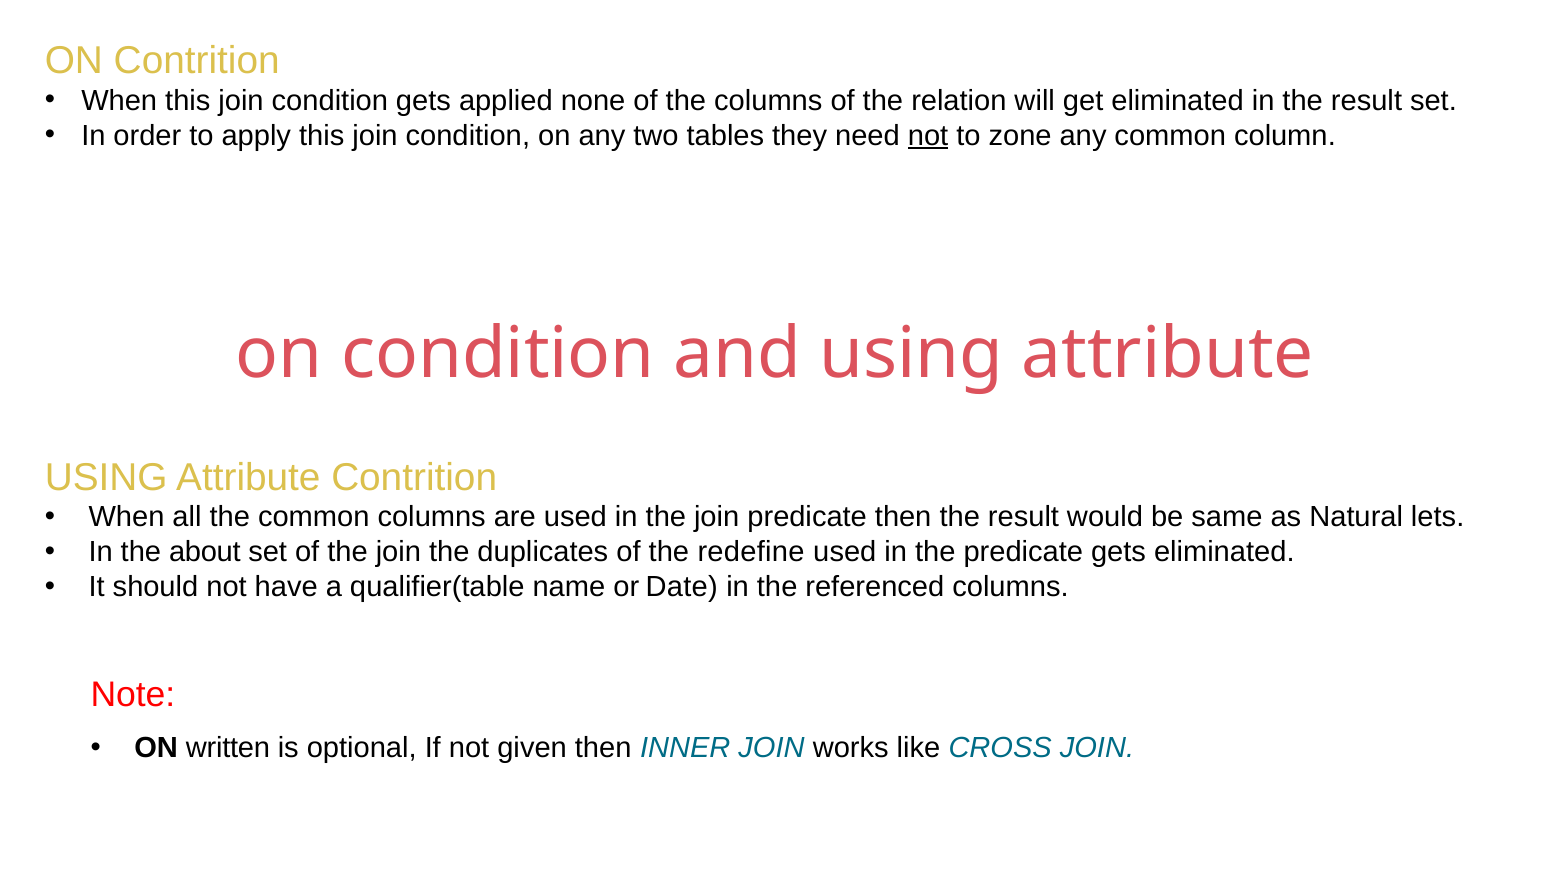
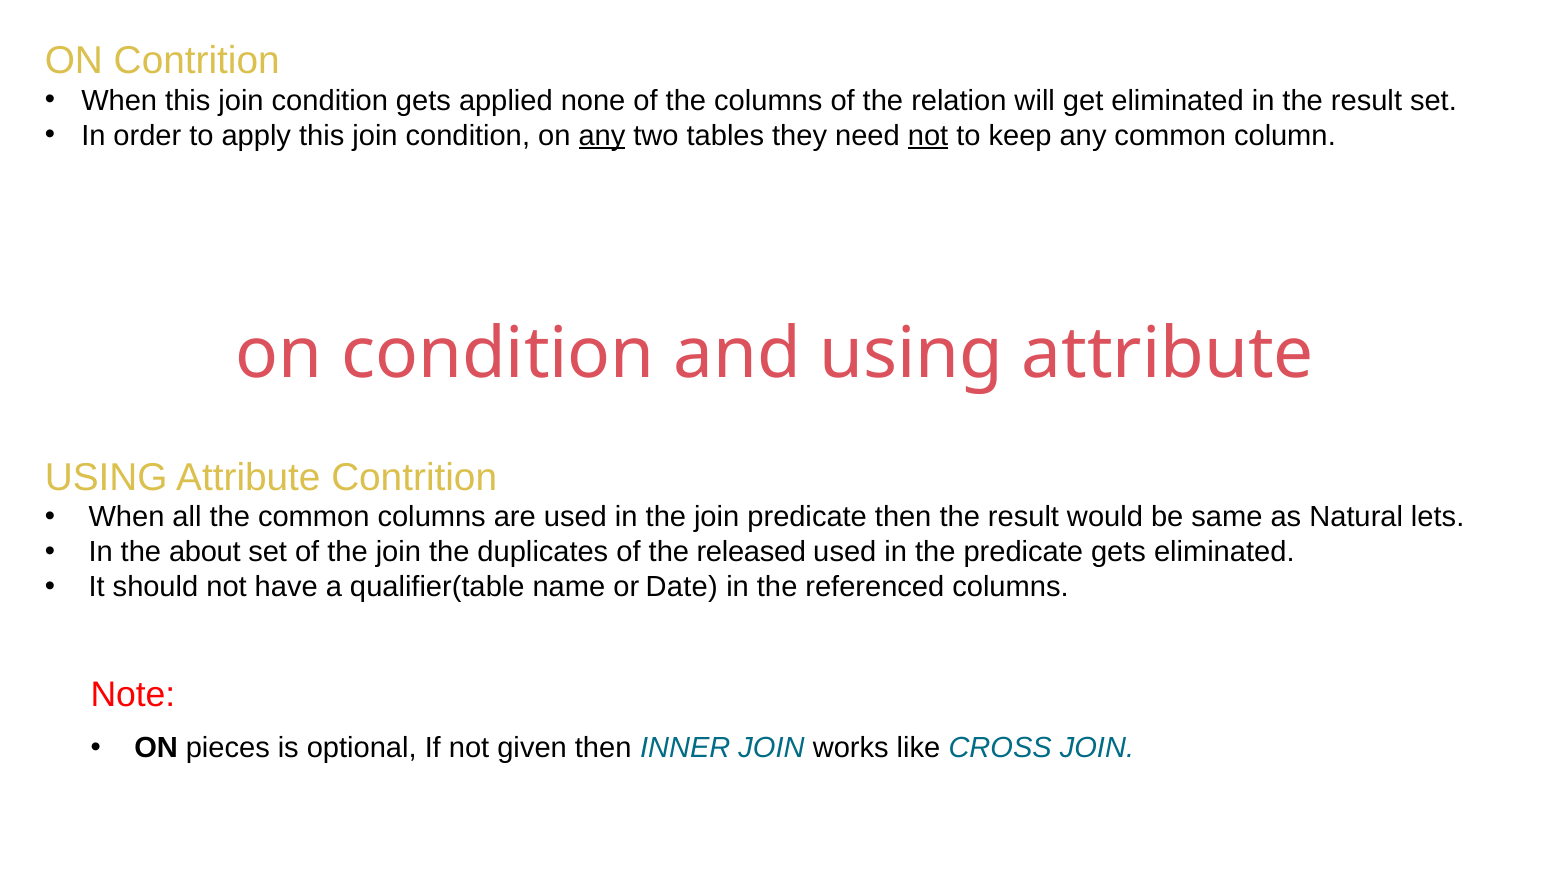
any at (602, 136) underline: none -> present
zone: zone -> keep
redefine: redefine -> released
written: written -> pieces
